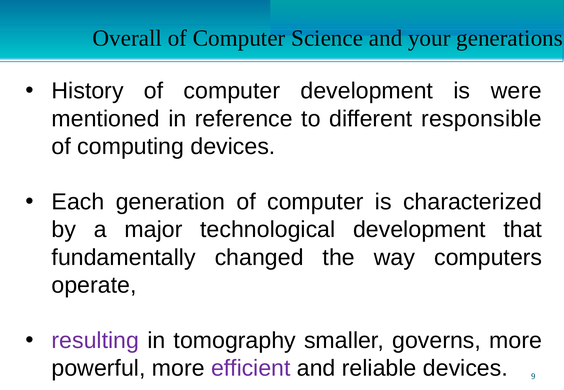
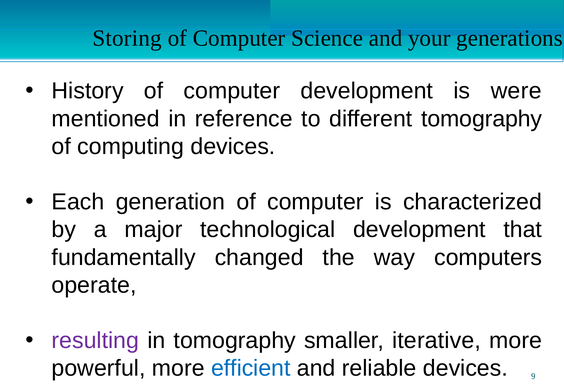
Overall: Overall -> Storing
different responsible: responsible -> tomography
governs: governs -> iterative
efficient colour: purple -> blue
